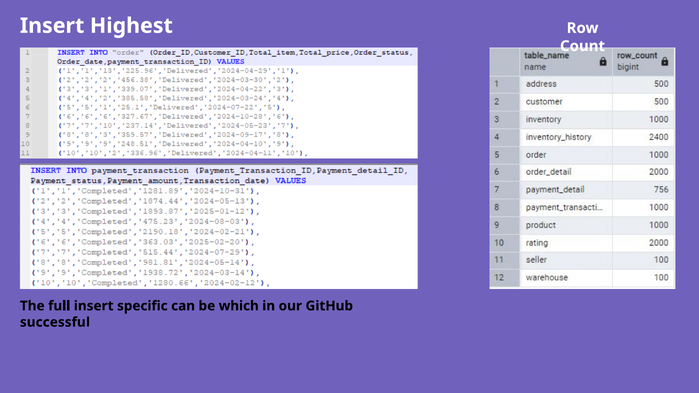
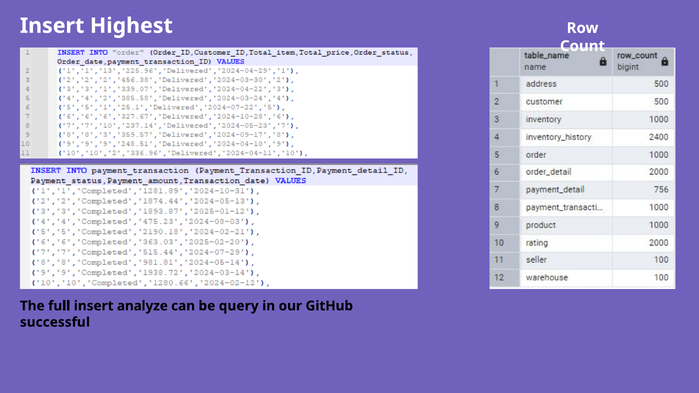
specific: specific -> analyze
which: which -> query
